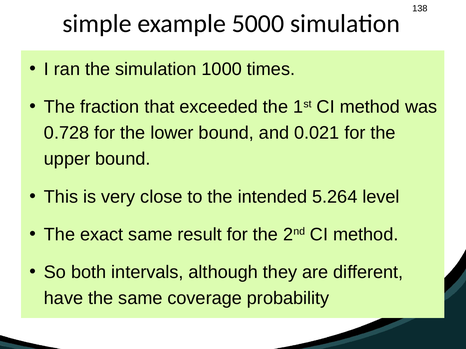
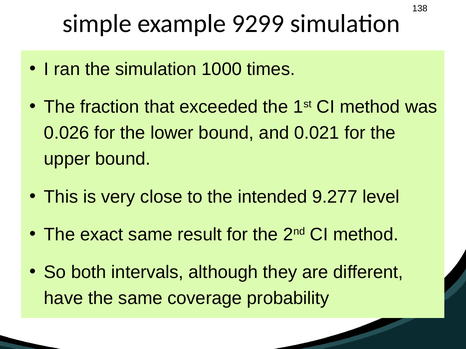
5000: 5000 -> 9299
0.728: 0.728 -> 0.026
5.264: 5.264 -> 9.277
